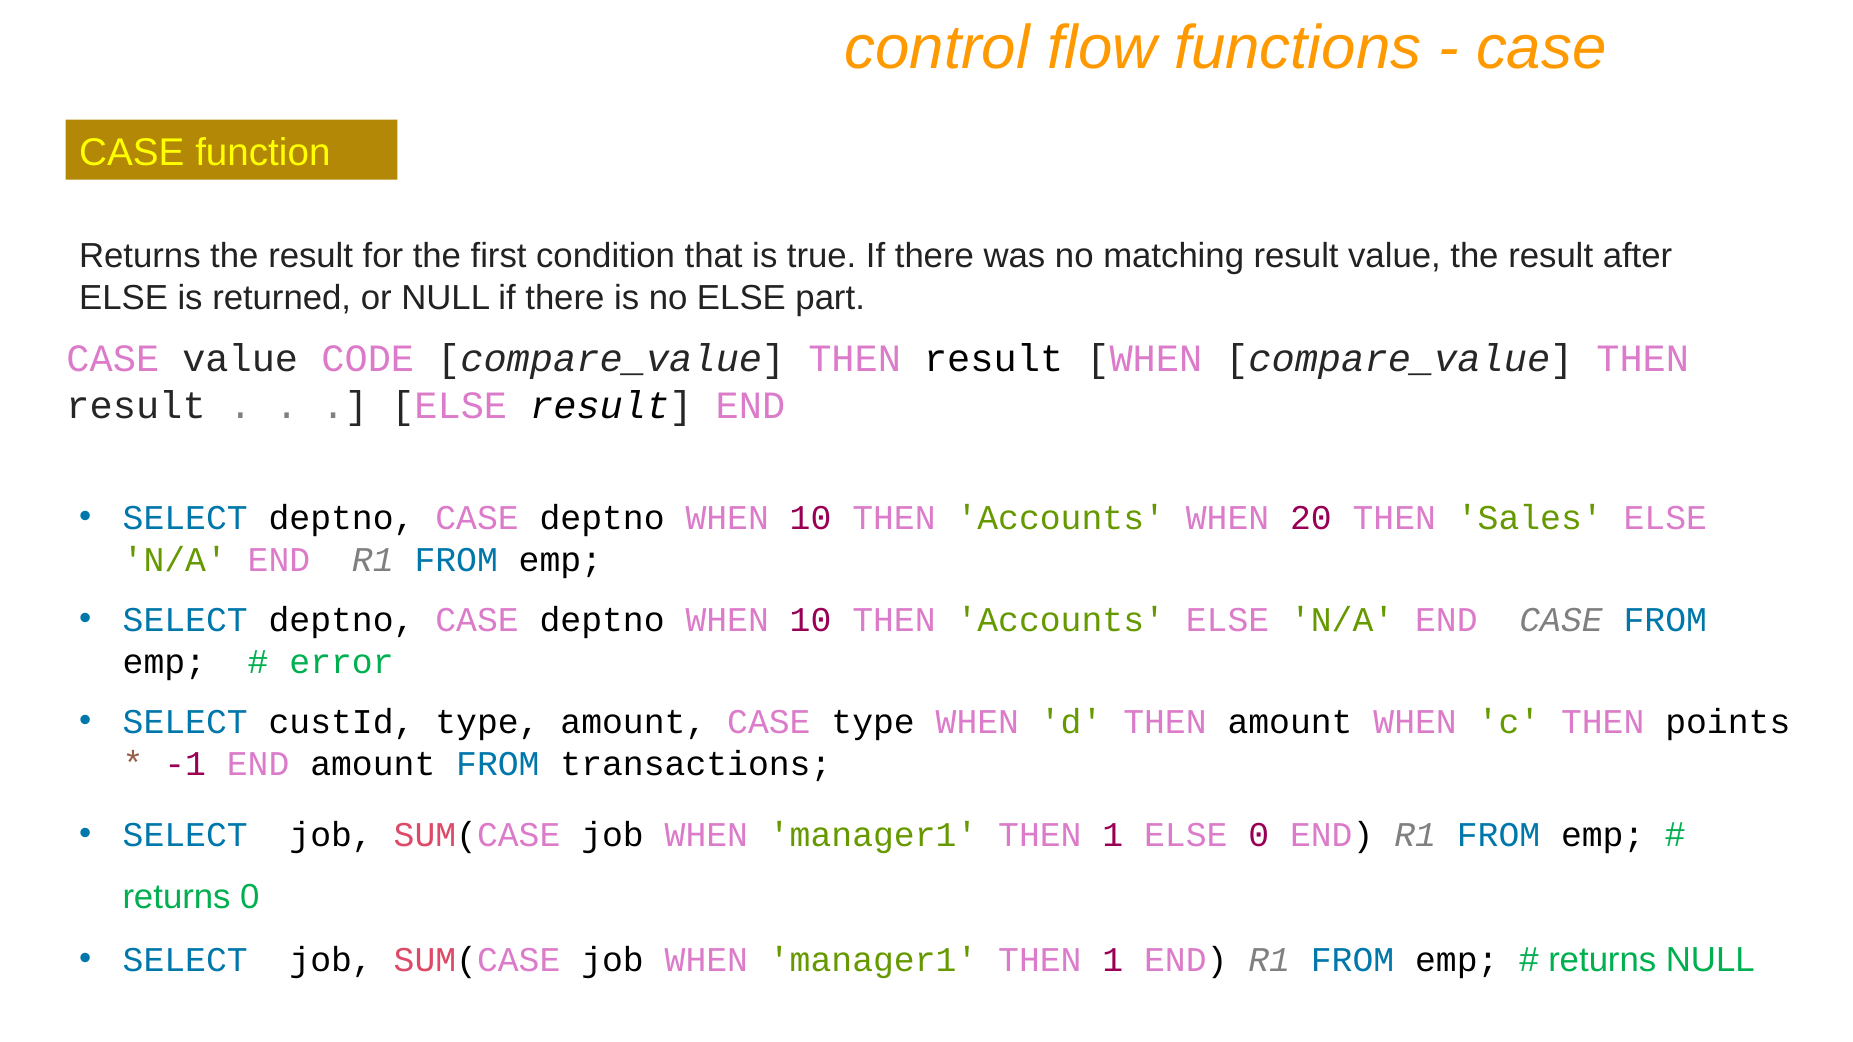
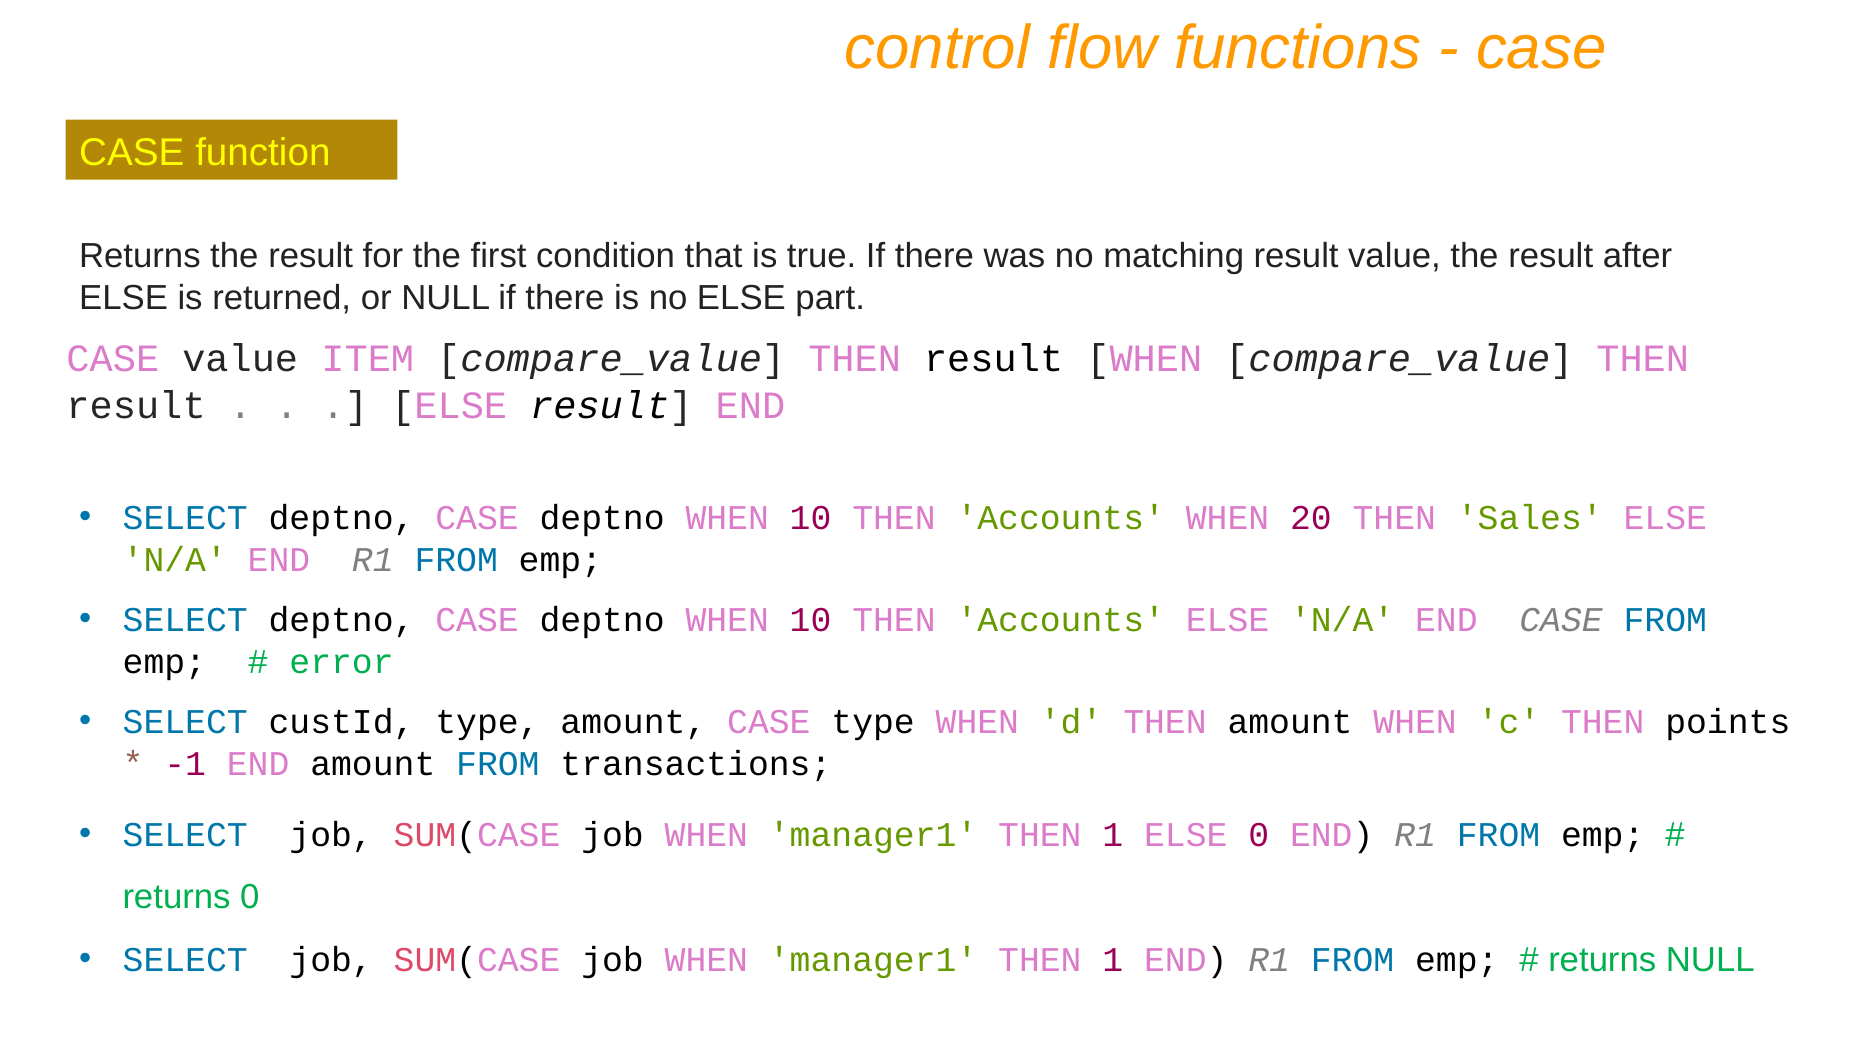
CODE: CODE -> ITEM
